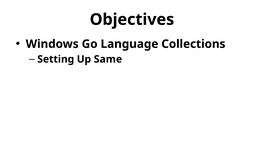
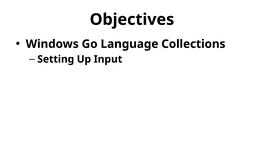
Same: Same -> Input
